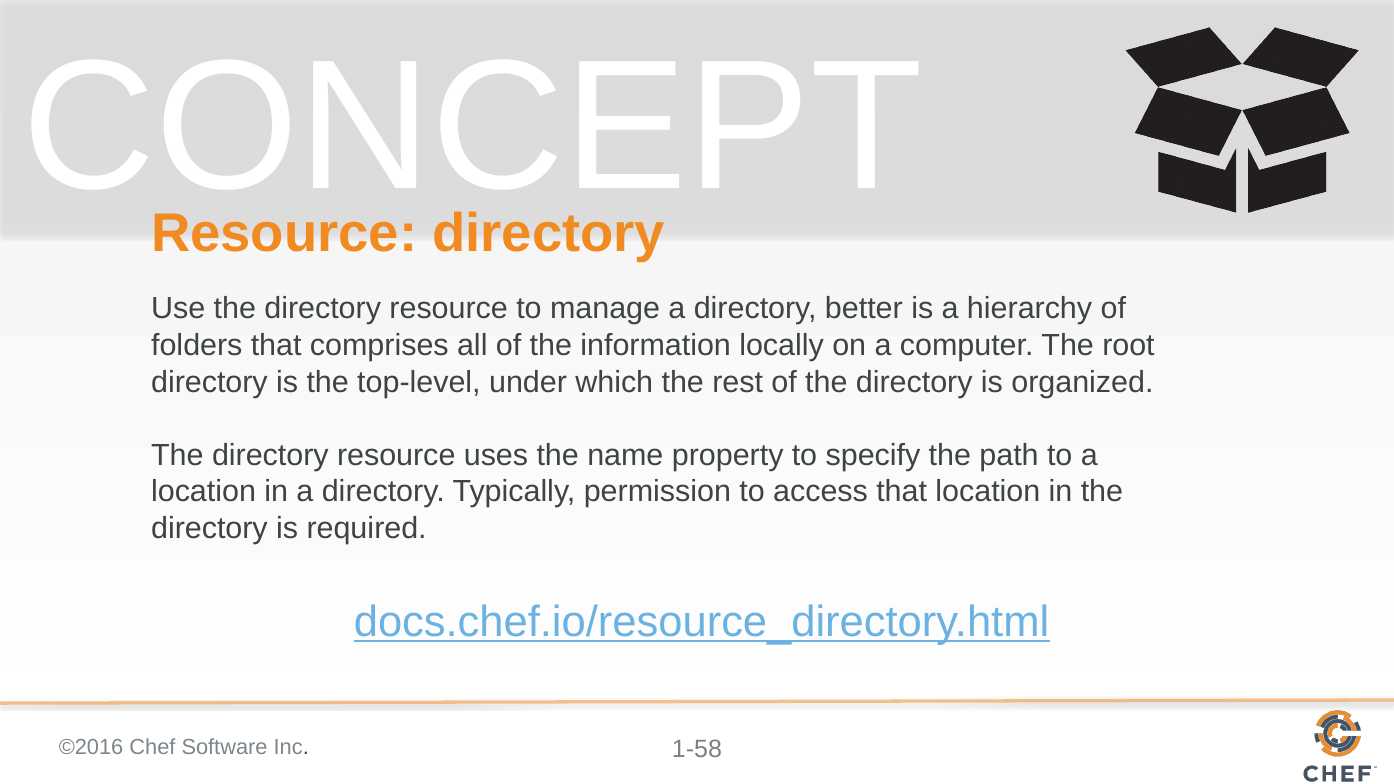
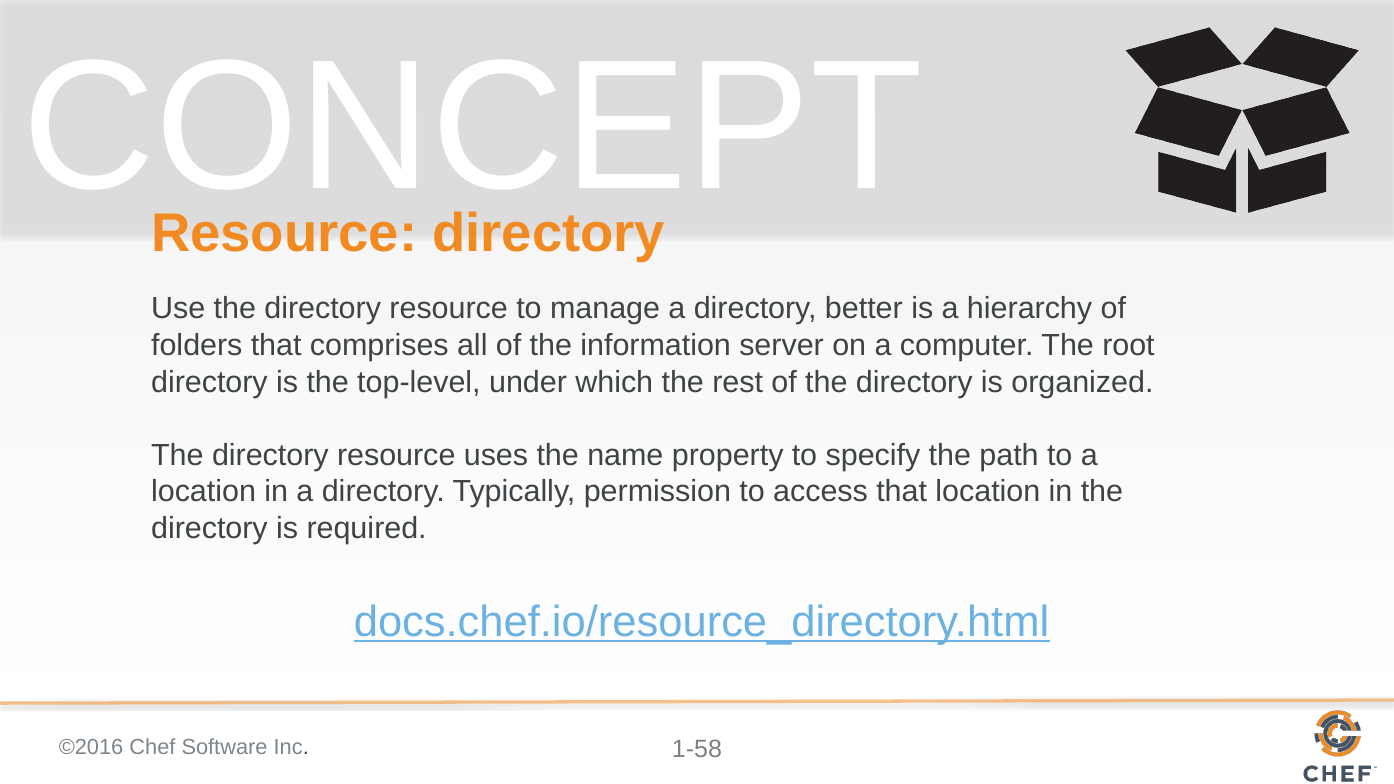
locally: locally -> server
